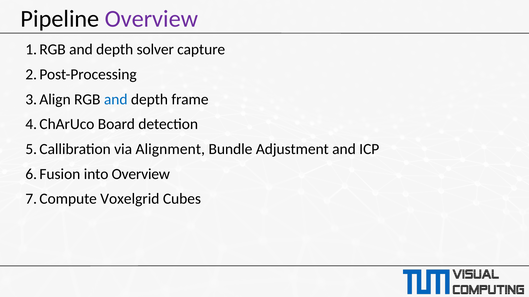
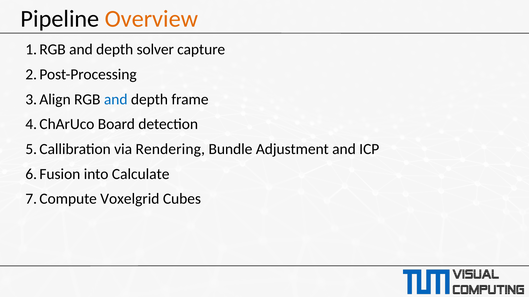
Overview at (152, 19) colour: purple -> orange
Alignment: Alignment -> Rendering
into Overview: Overview -> Calculate
